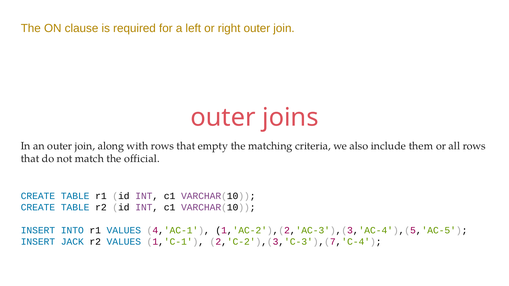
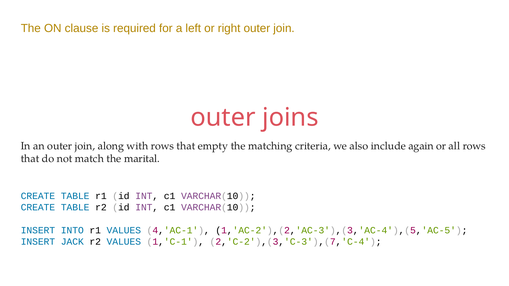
them: them -> again
official: official -> marital
